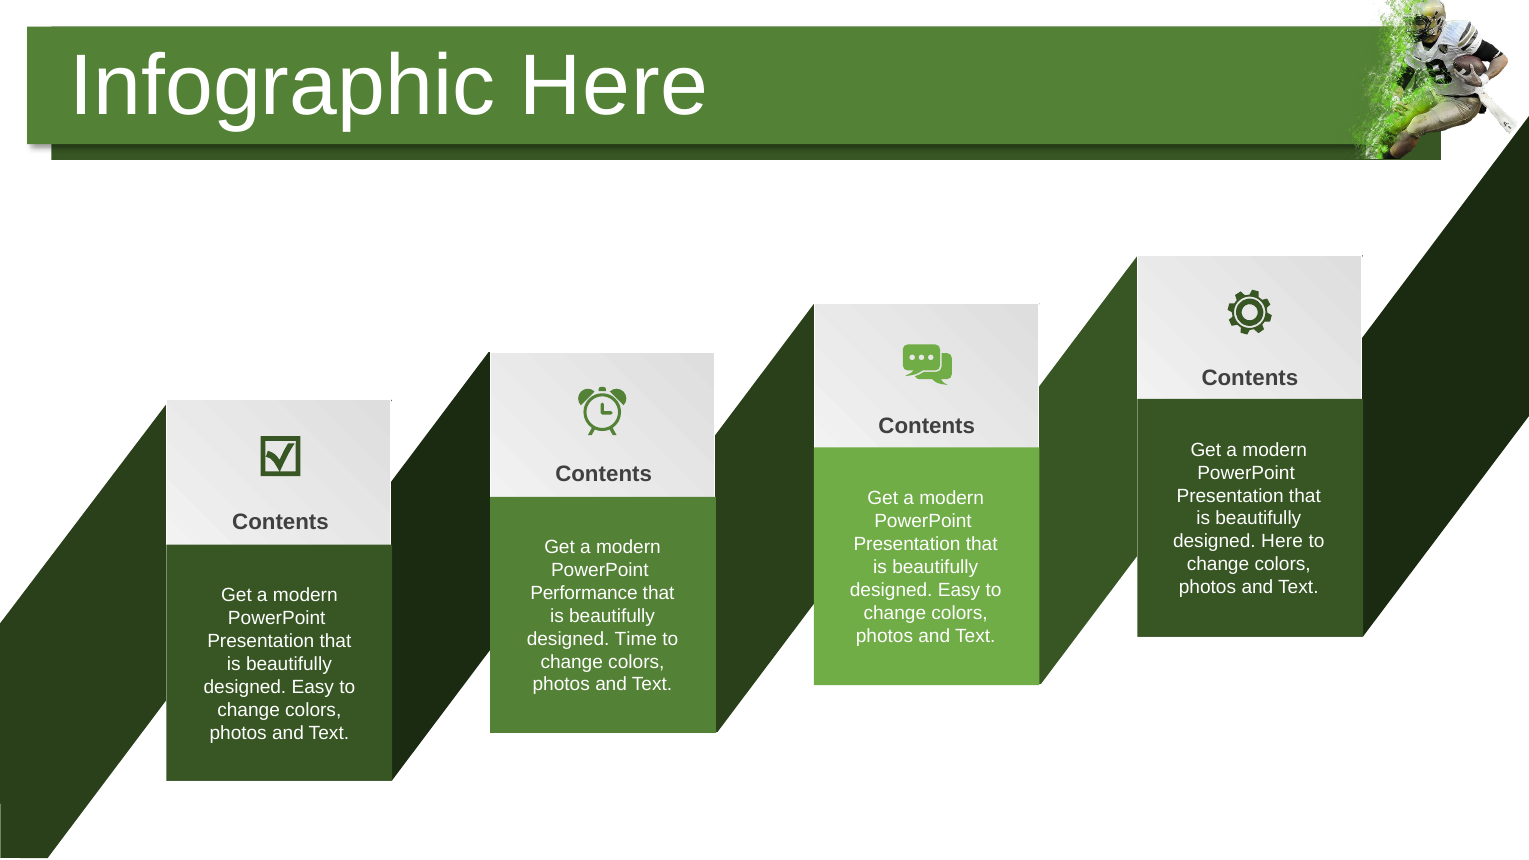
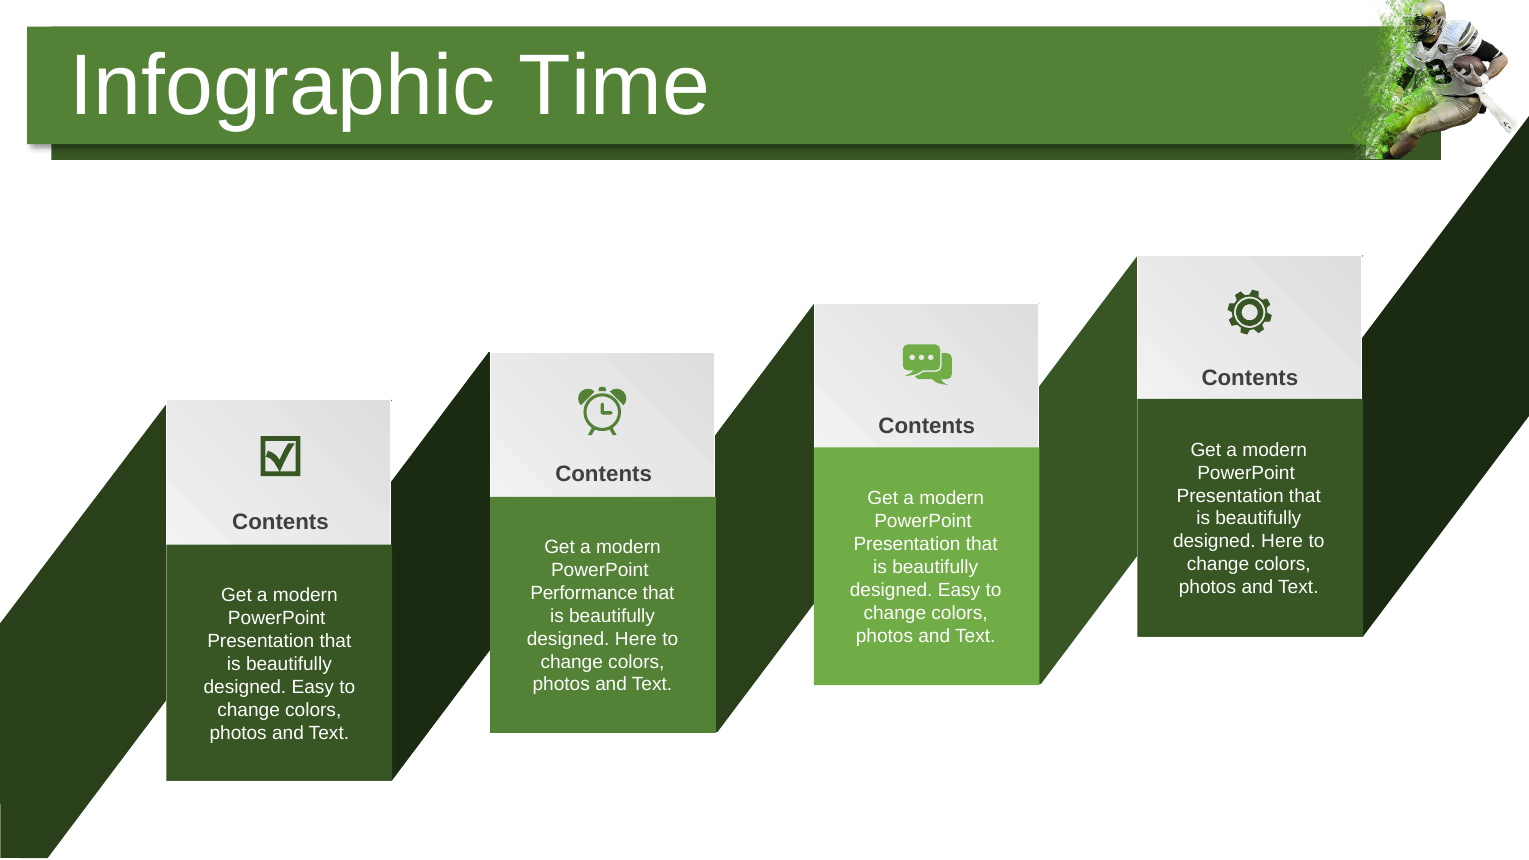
Infographic Here: Here -> Time
Time at (636, 639): Time -> Here
